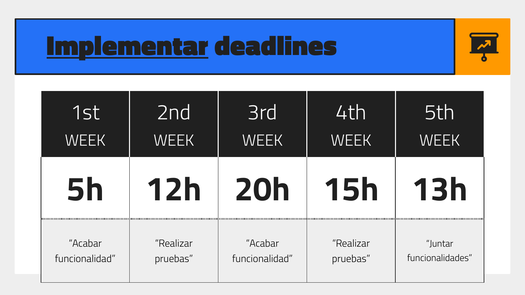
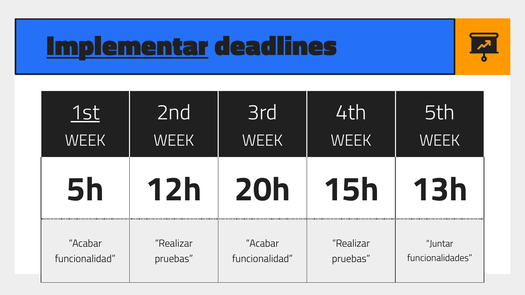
1st underline: none -> present
